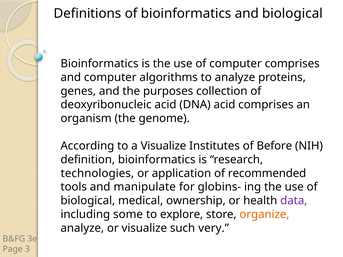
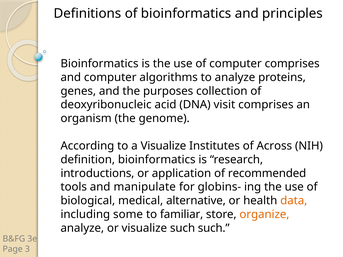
and biological: biological -> principles
DNA acid: acid -> visit
Before: Before -> Across
technologies: technologies -> introductions
ownership: ownership -> alternative
data colour: purple -> orange
explore: explore -> familiar
such very: very -> such
